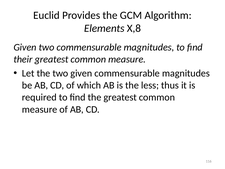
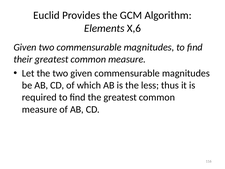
X,8: X,8 -> X,6
